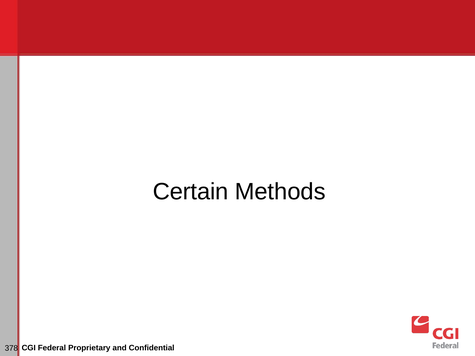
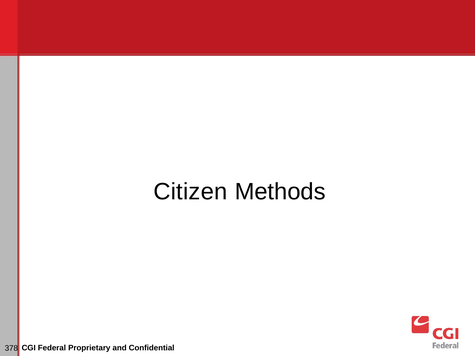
Certain: Certain -> Citizen
